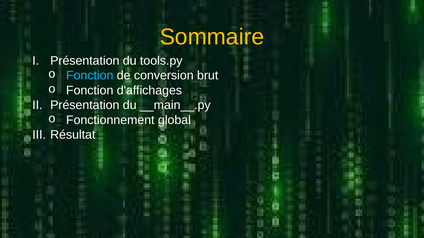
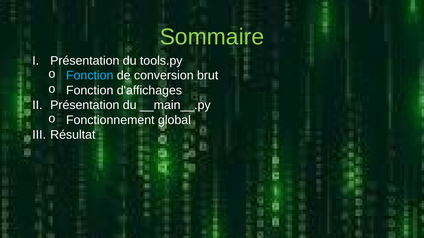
Sommaire colour: yellow -> light green
